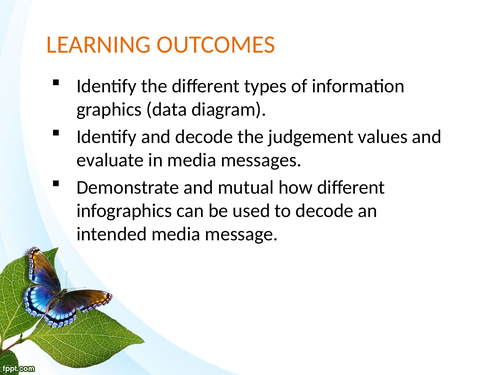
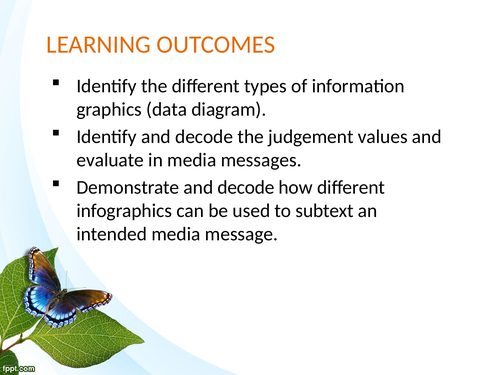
Demonstrate and mutual: mutual -> decode
to decode: decode -> subtext
